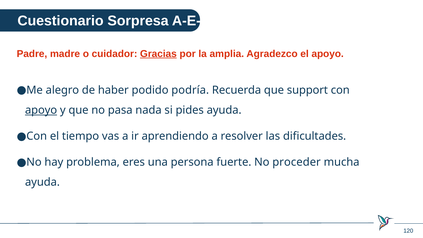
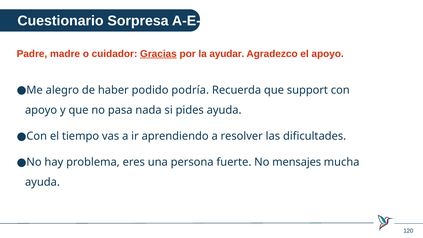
amplia: amplia -> ayudar
apoyo at (41, 110) underline: present -> none
proceder: proceder -> mensajes
